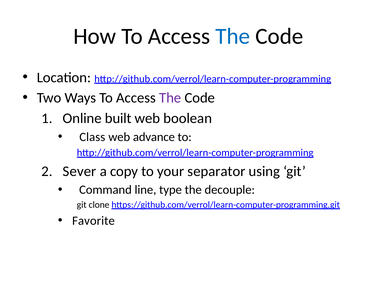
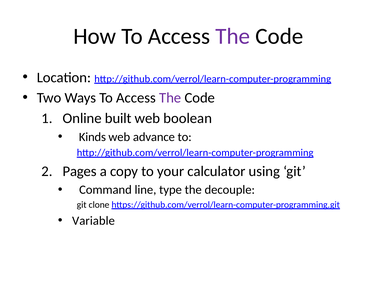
The at (233, 36) colour: blue -> purple
Class: Class -> Kinds
Sever: Sever -> Pages
separator: separator -> calculator
Favorite: Favorite -> Variable
